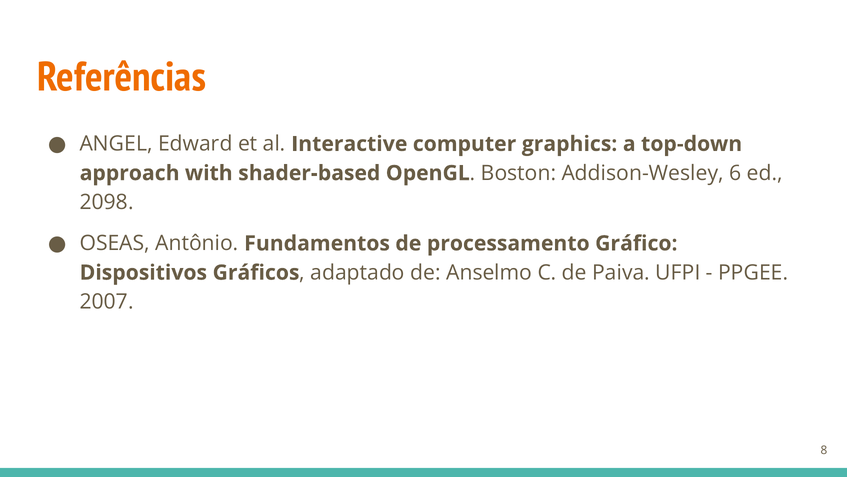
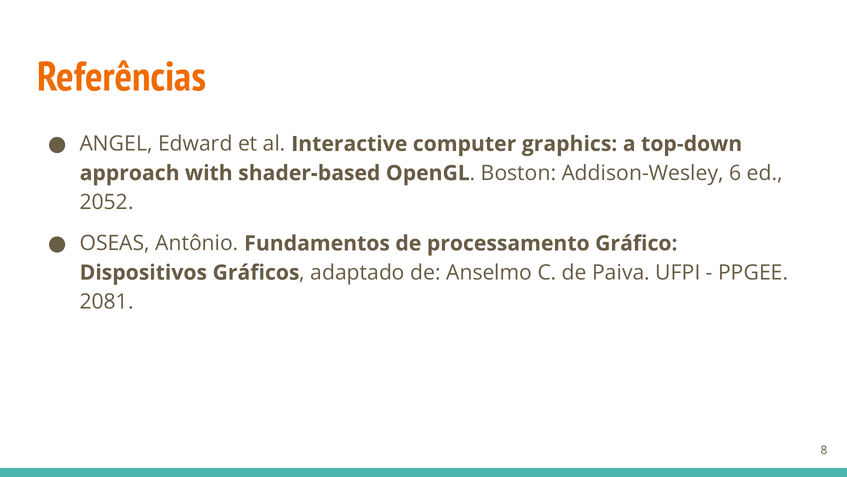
2098: 2098 -> 2052
2007: 2007 -> 2081
